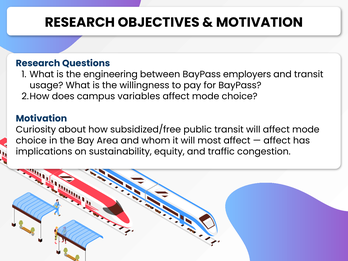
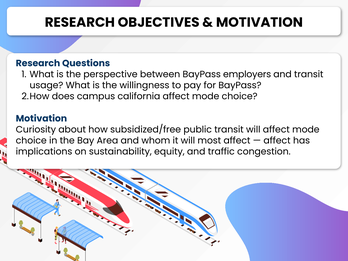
engineering: engineering -> perspective
variables: variables -> california
